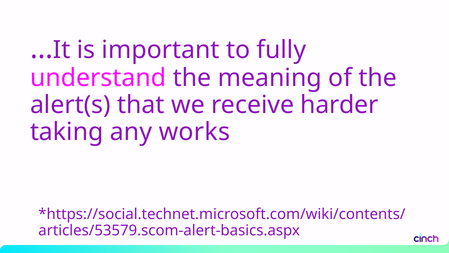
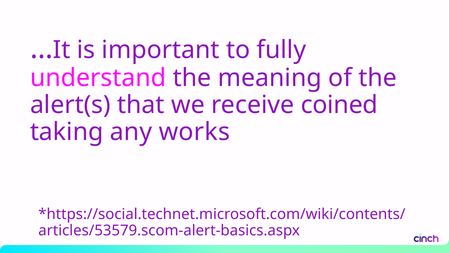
harder: harder -> coined
